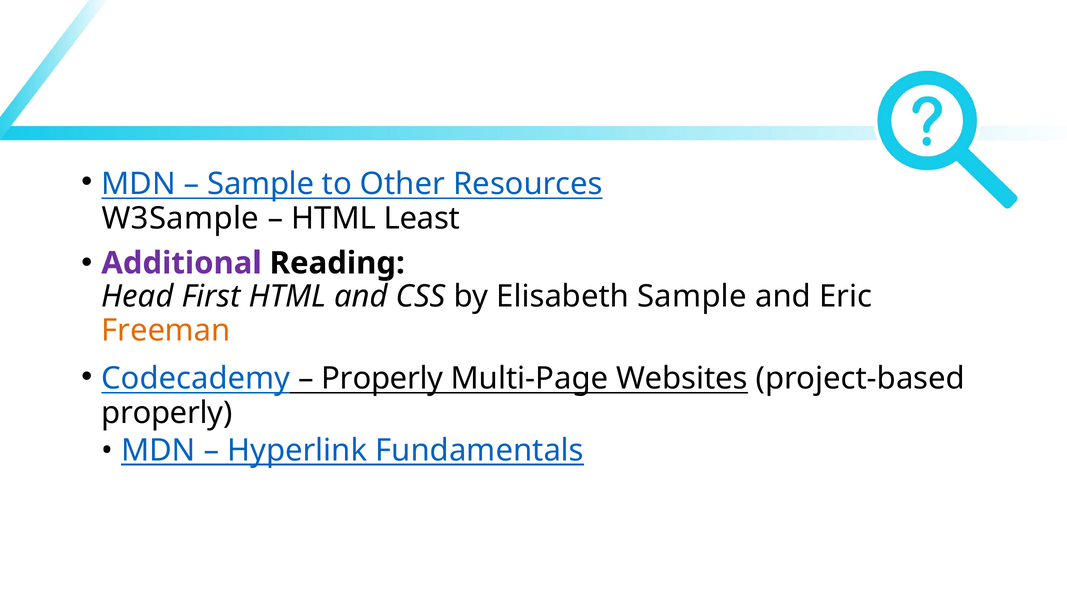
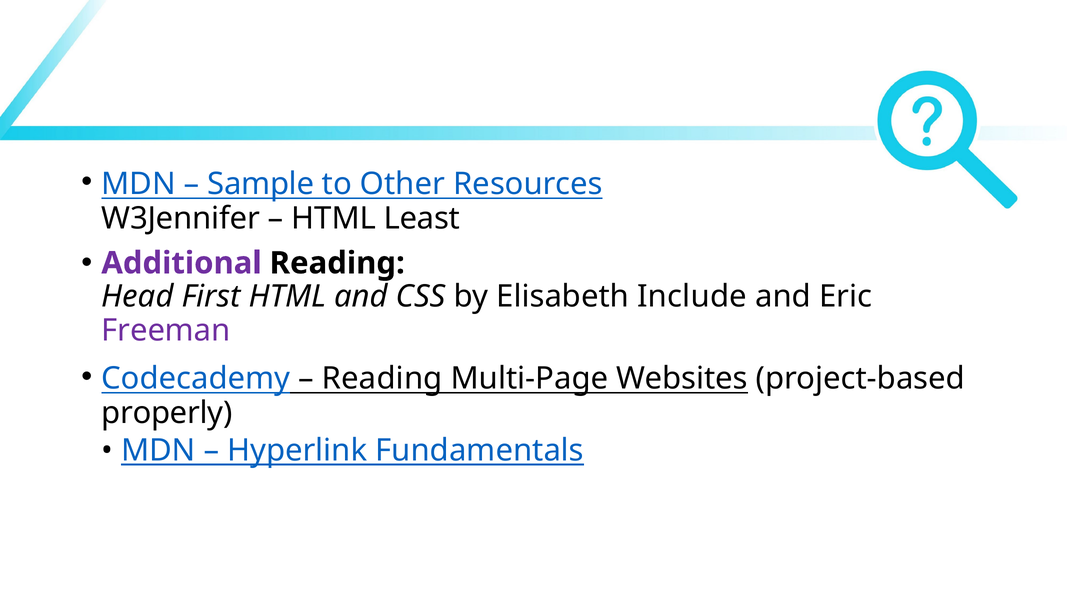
W3Sample: W3Sample -> W3Jennifer
Elisabeth Sample: Sample -> Include
Freeman colour: orange -> purple
Properly at (382, 379): Properly -> Reading
